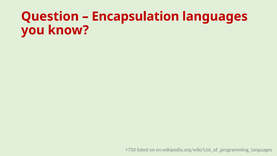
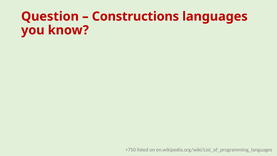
Encapsulation: Encapsulation -> Constructions
